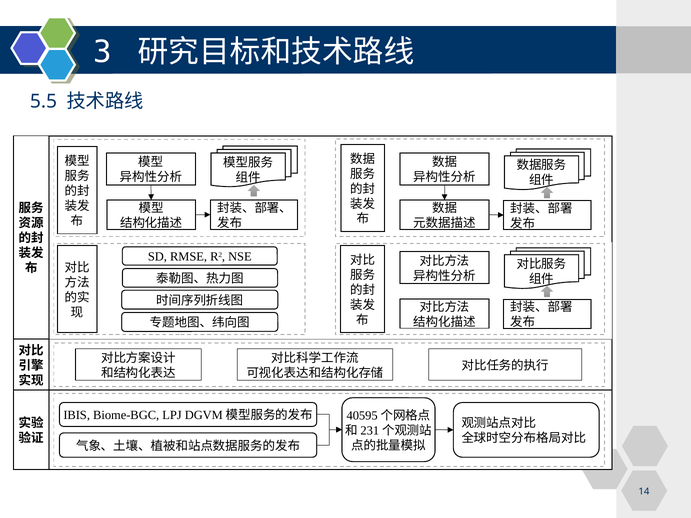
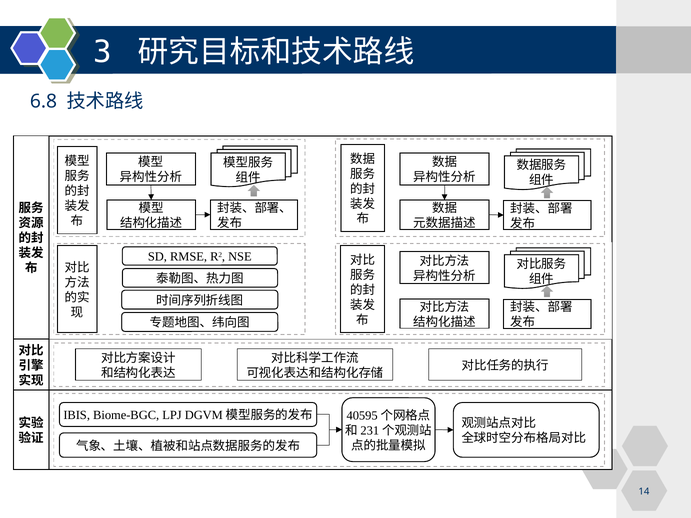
5.5: 5.5 -> 6.8
